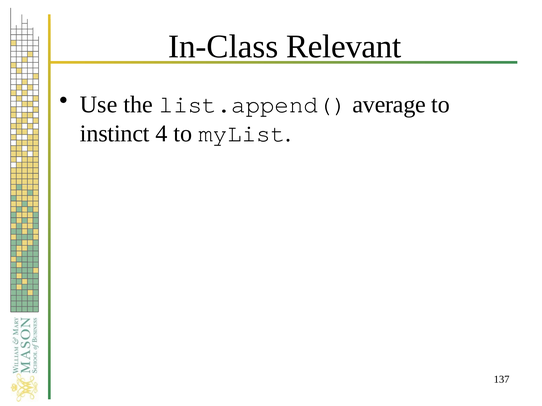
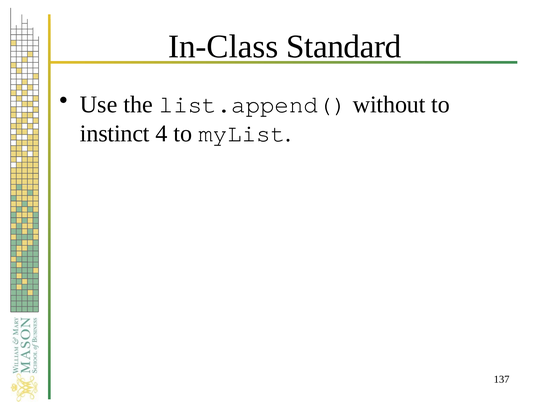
Relevant: Relevant -> Standard
average: average -> without
